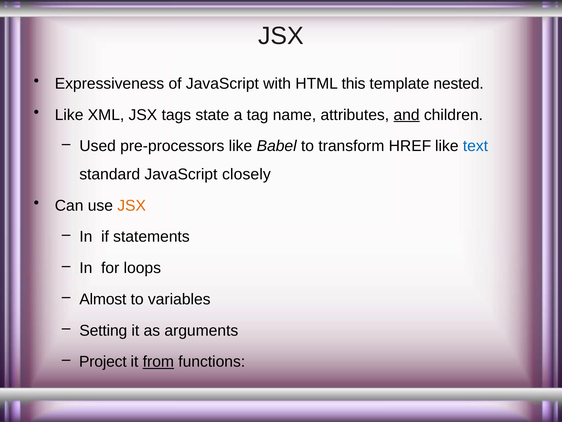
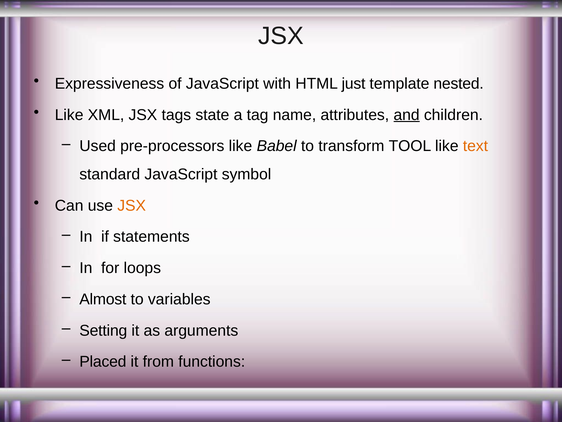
this: this -> just
HREF: HREF -> TOOL
text colour: blue -> orange
closely: closely -> symbol
Project: Project -> Placed
from underline: present -> none
